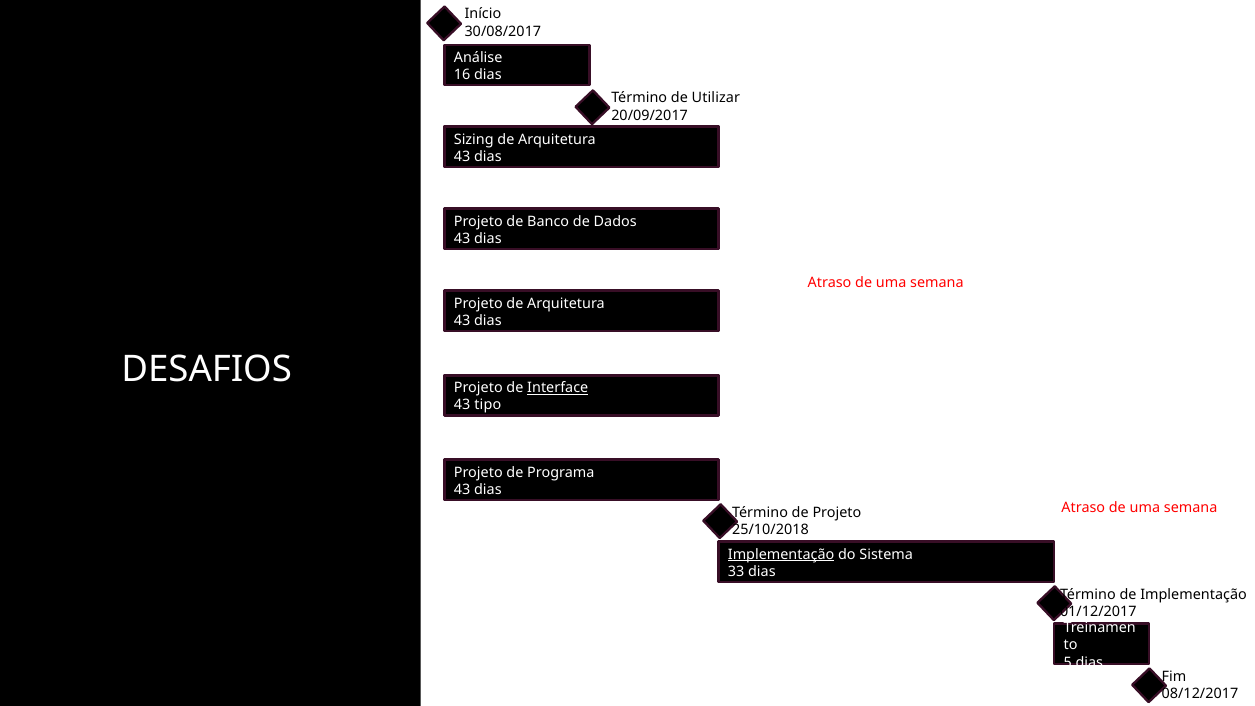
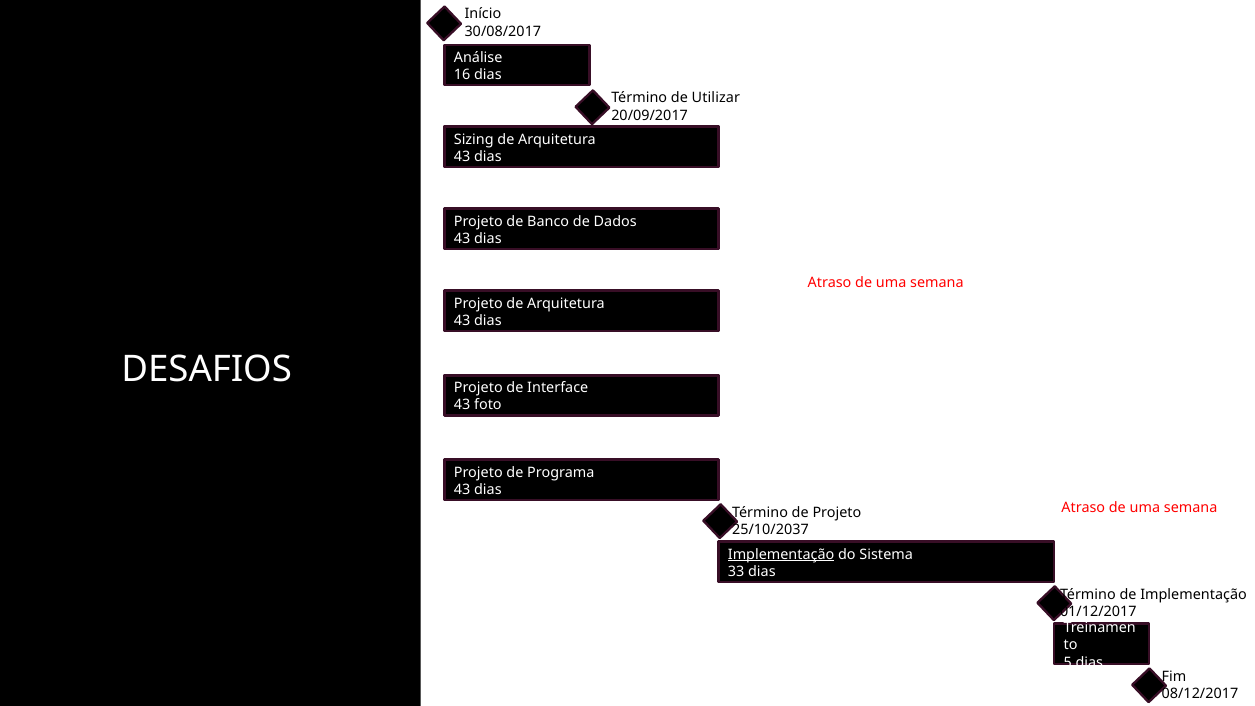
Interface underline: present -> none
tipo: tipo -> foto
25/10/2018: 25/10/2018 -> 25/10/2037
